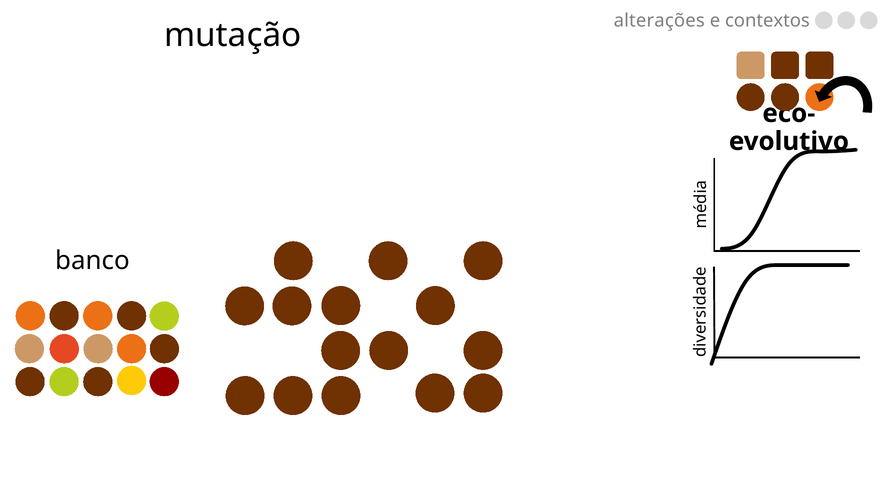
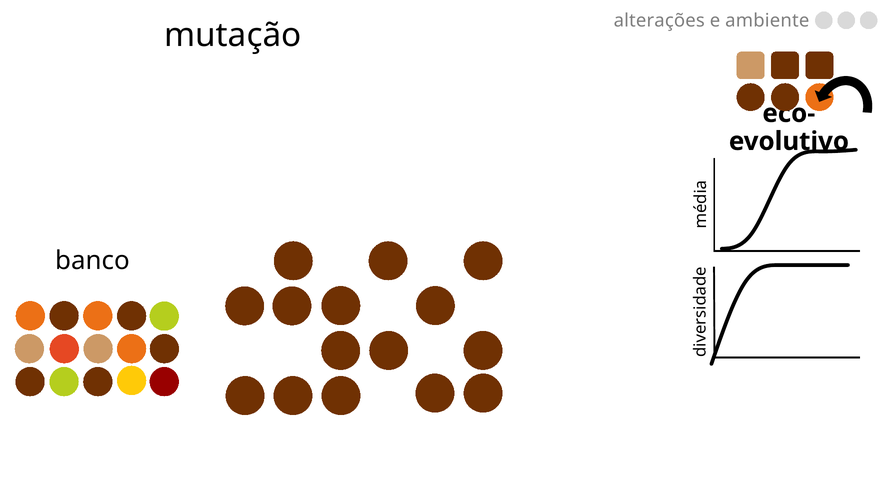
contextos: contextos -> ambiente
